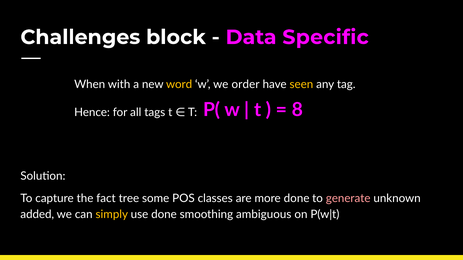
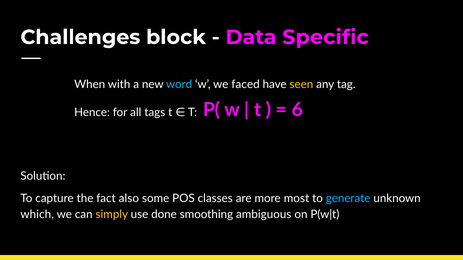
word colour: yellow -> light blue
order: order -> faced
8: 8 -> 6
tree: tree -> also
more done: done -> most
generate colour: pink -> light blue
added: added -> which
